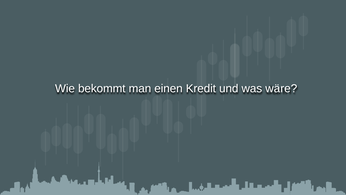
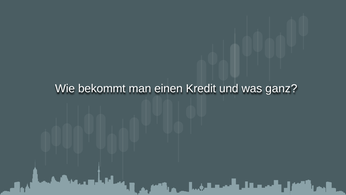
wäre: wäre -> ganz
